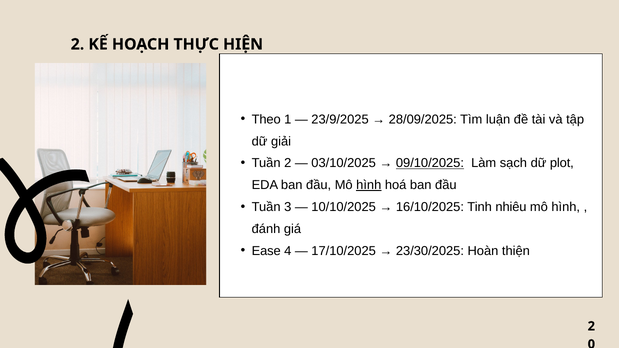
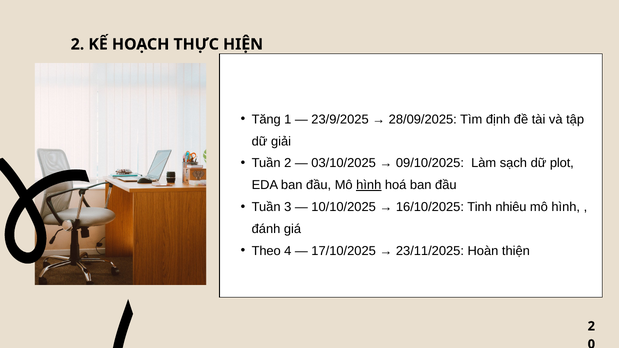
Theo: Theo -> Tăng
luận: luận -> định
09/10/2025 underline: present -> none
Ease: Ease -> Theo
23/30/2025: 23/30/2025 -> 23/11/2025
